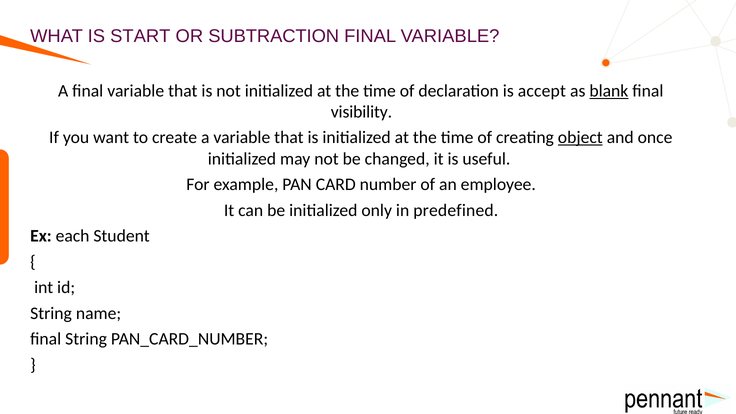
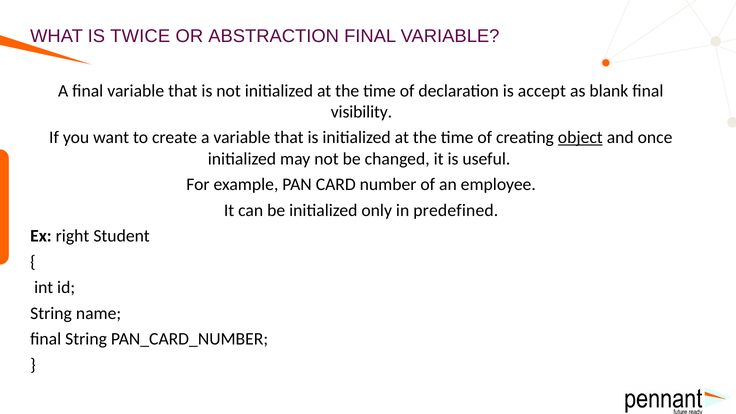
START: START -> TWICE
SUBTRACTION: SUBTRACTION -> ABSTRACTION
blank underline: present -> none
each: each -> right
